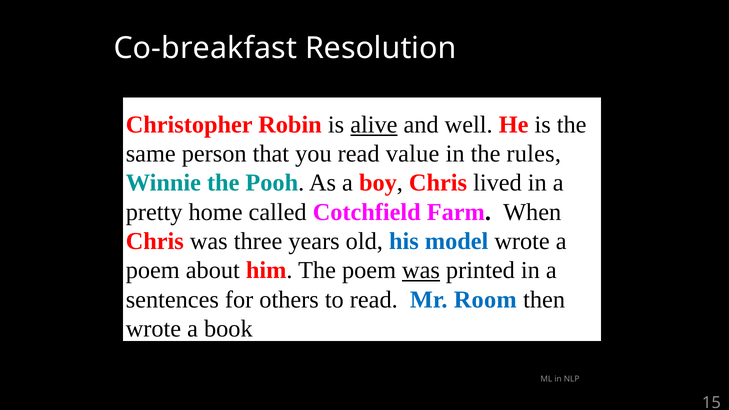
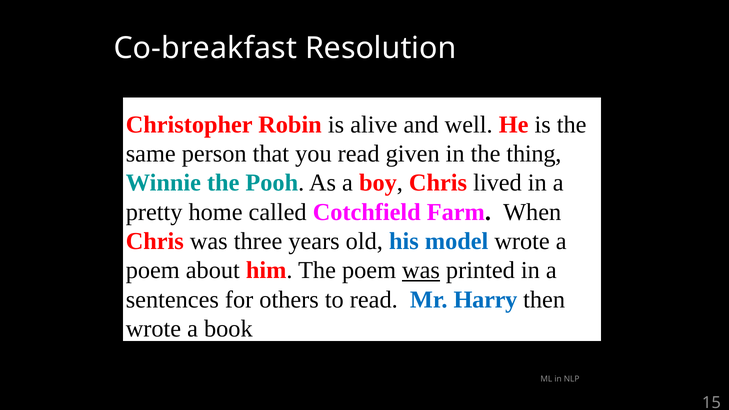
alive underline: present -> none
value: value -> given
rules: rules -> thing
Room: Room -> Harry
